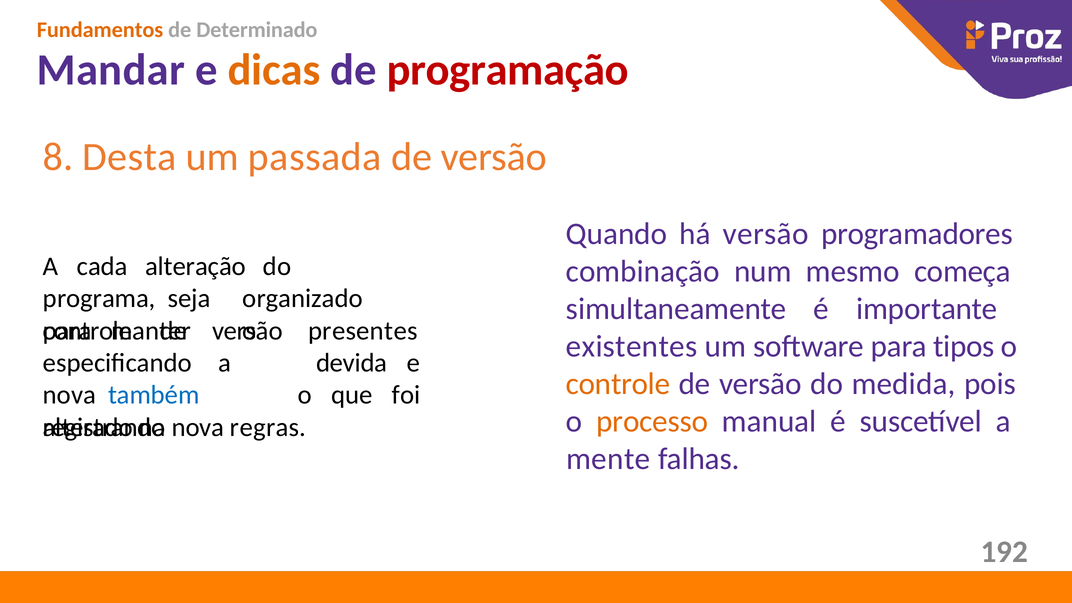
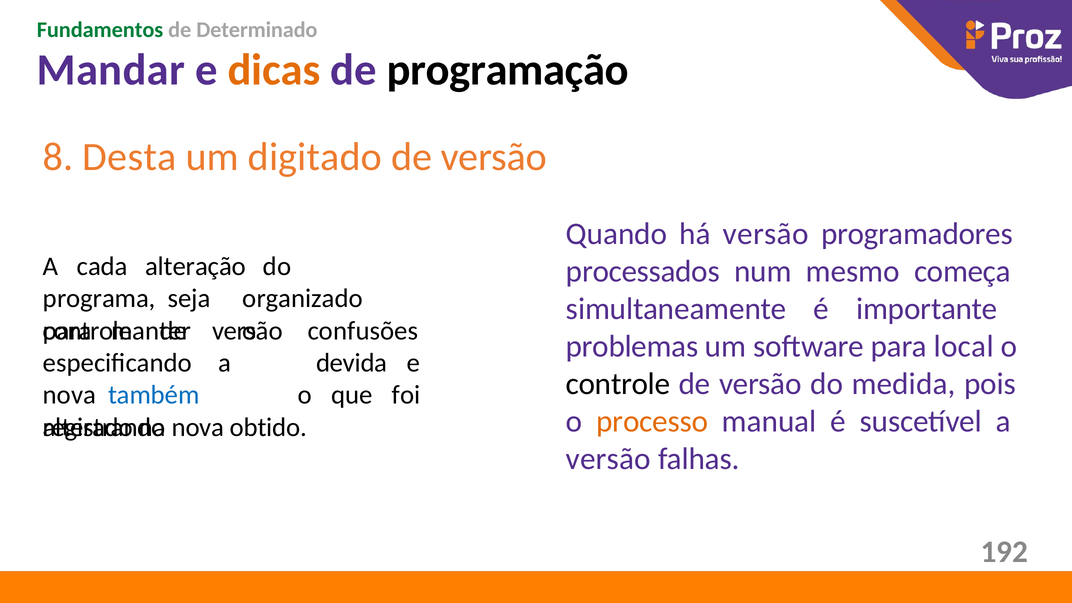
Fundamentos colour: orange -> green
programação colour: red -> black
passada: passada -> digitado
combinação: combinação -> processados
presentes: presentes -> confusões
existentes: existentes -> problemas
tipos: tipos -> local
controle at (618, 384) colour: orange -> black
regras: regras -> obtido
mente at (608, 459): mente -> versão
